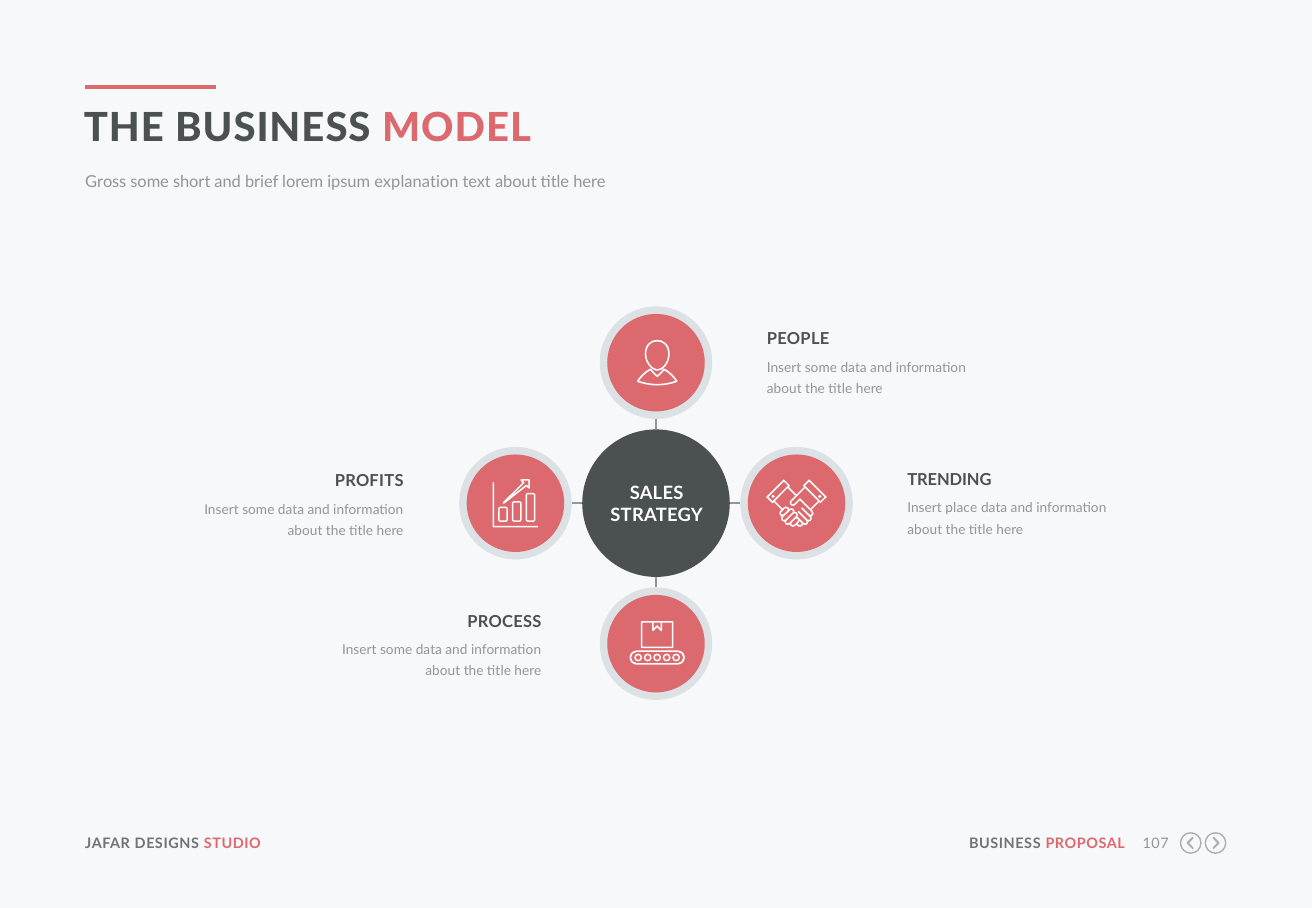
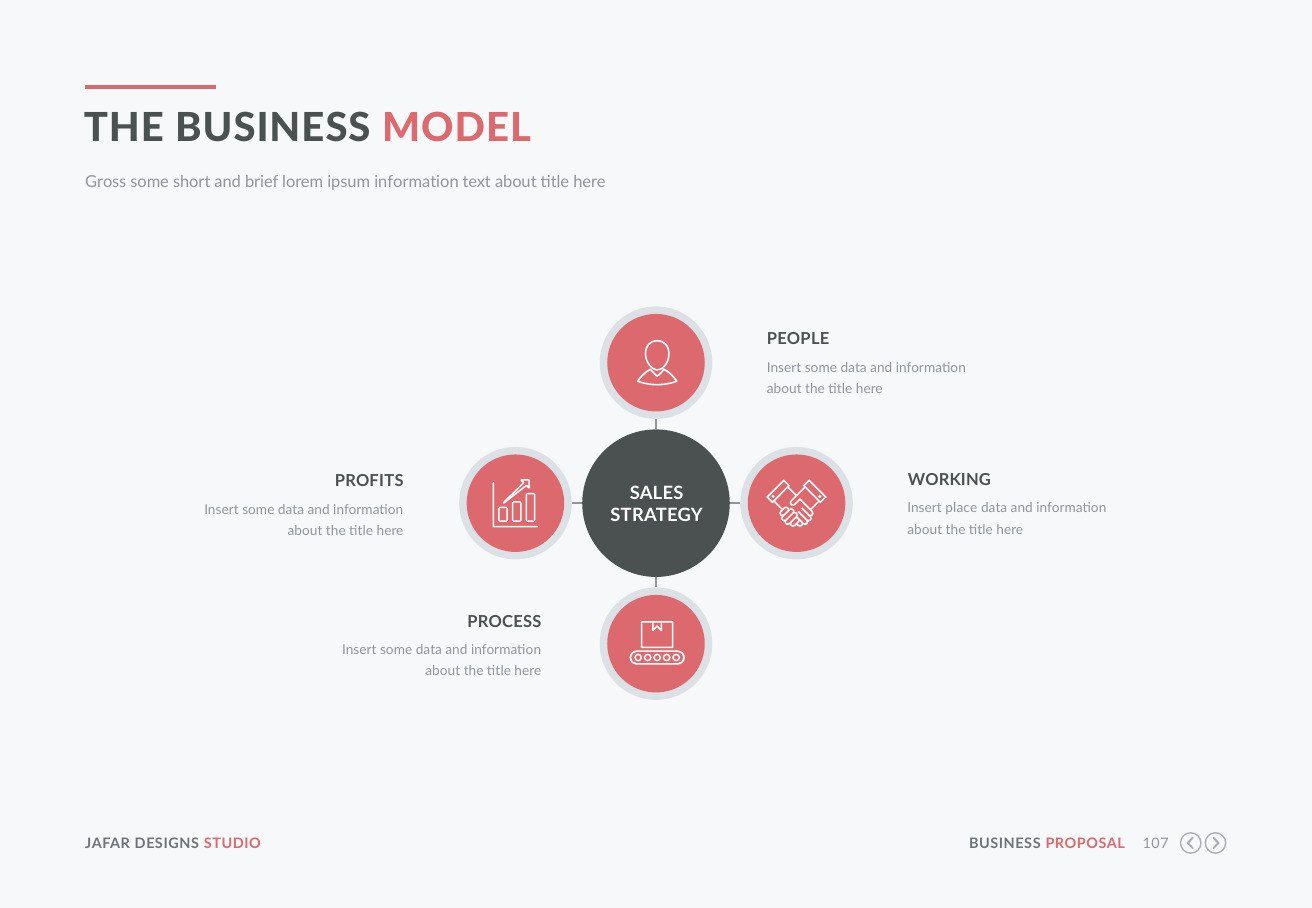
ipsum explanation: explanation -> information
TRENDING: TRENDING -> WORKING
